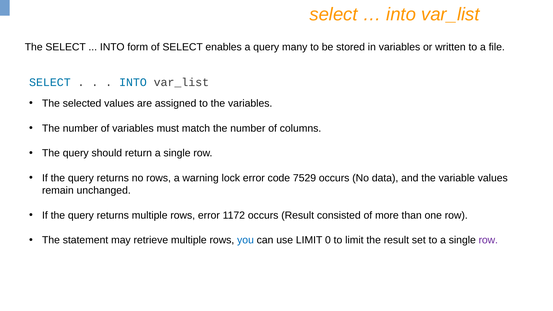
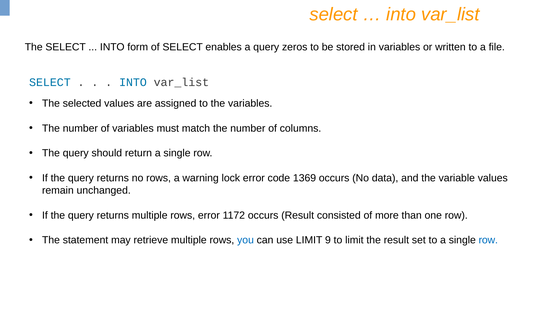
many: many -> zeros
7529: 7529 -> 1369
0: 0 -> 9
row at (488, 240) colour: purple -> blue
